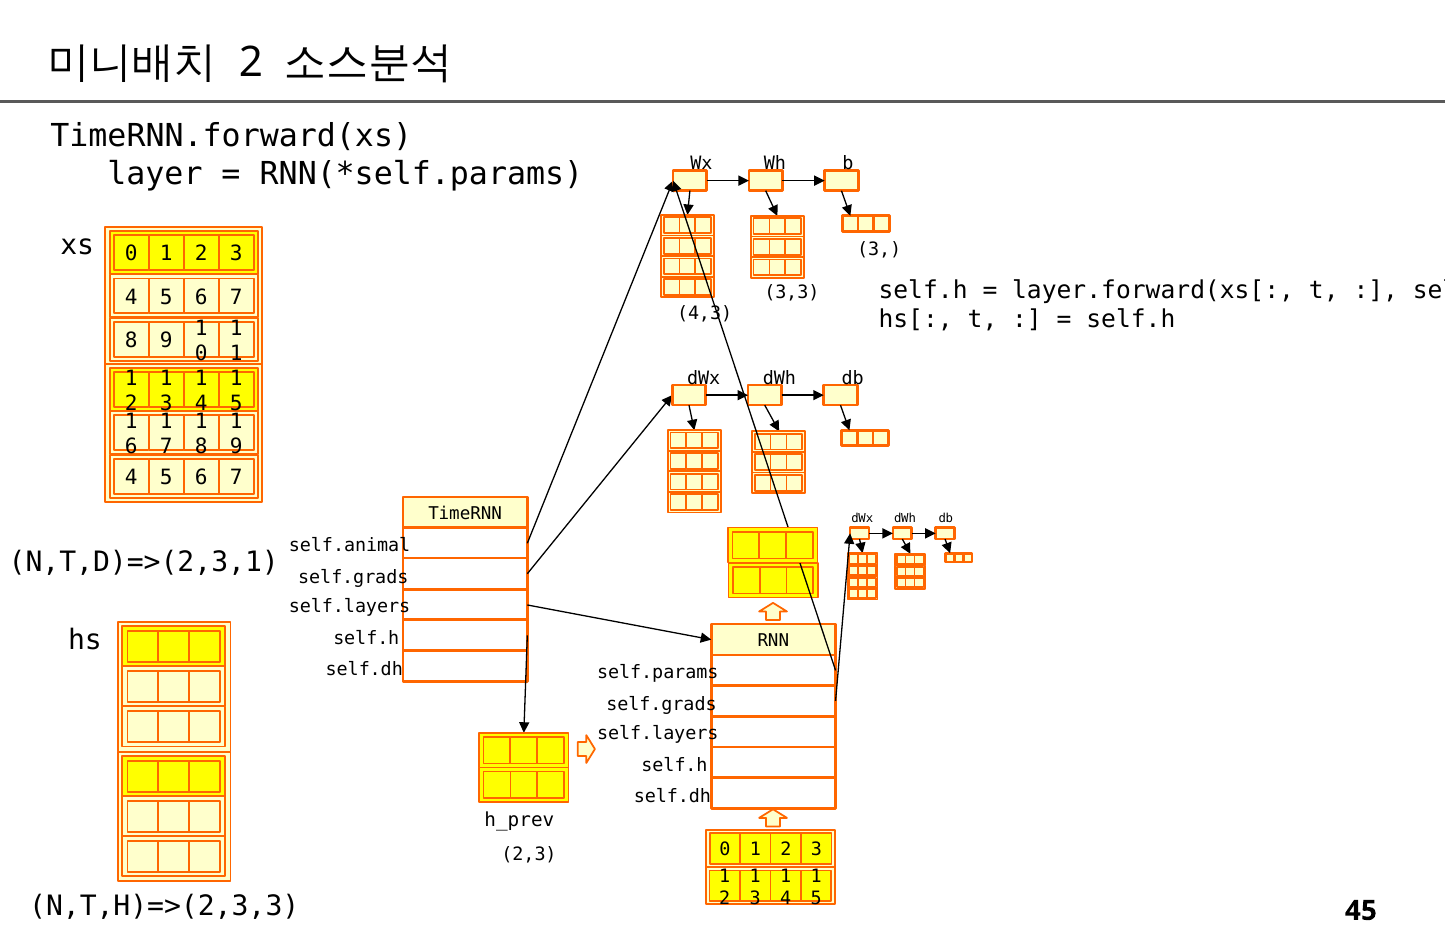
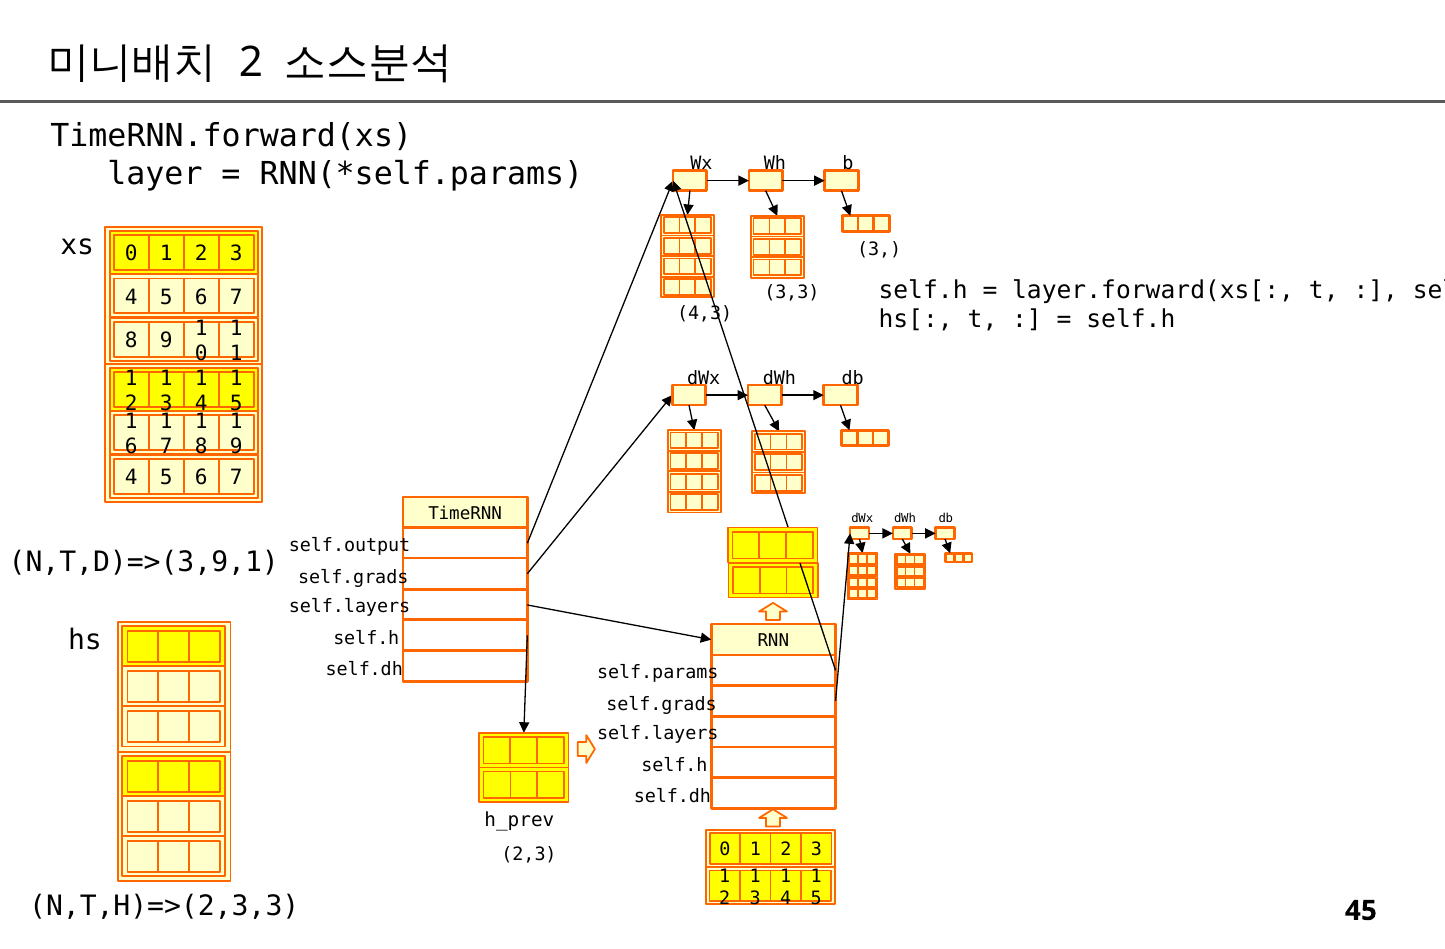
self.animal: self.animal -> self.output
N,T,D)=>(2,3,1: N,T,D)=>(2,3,1 -> N,T,D)=>(3,9,1
